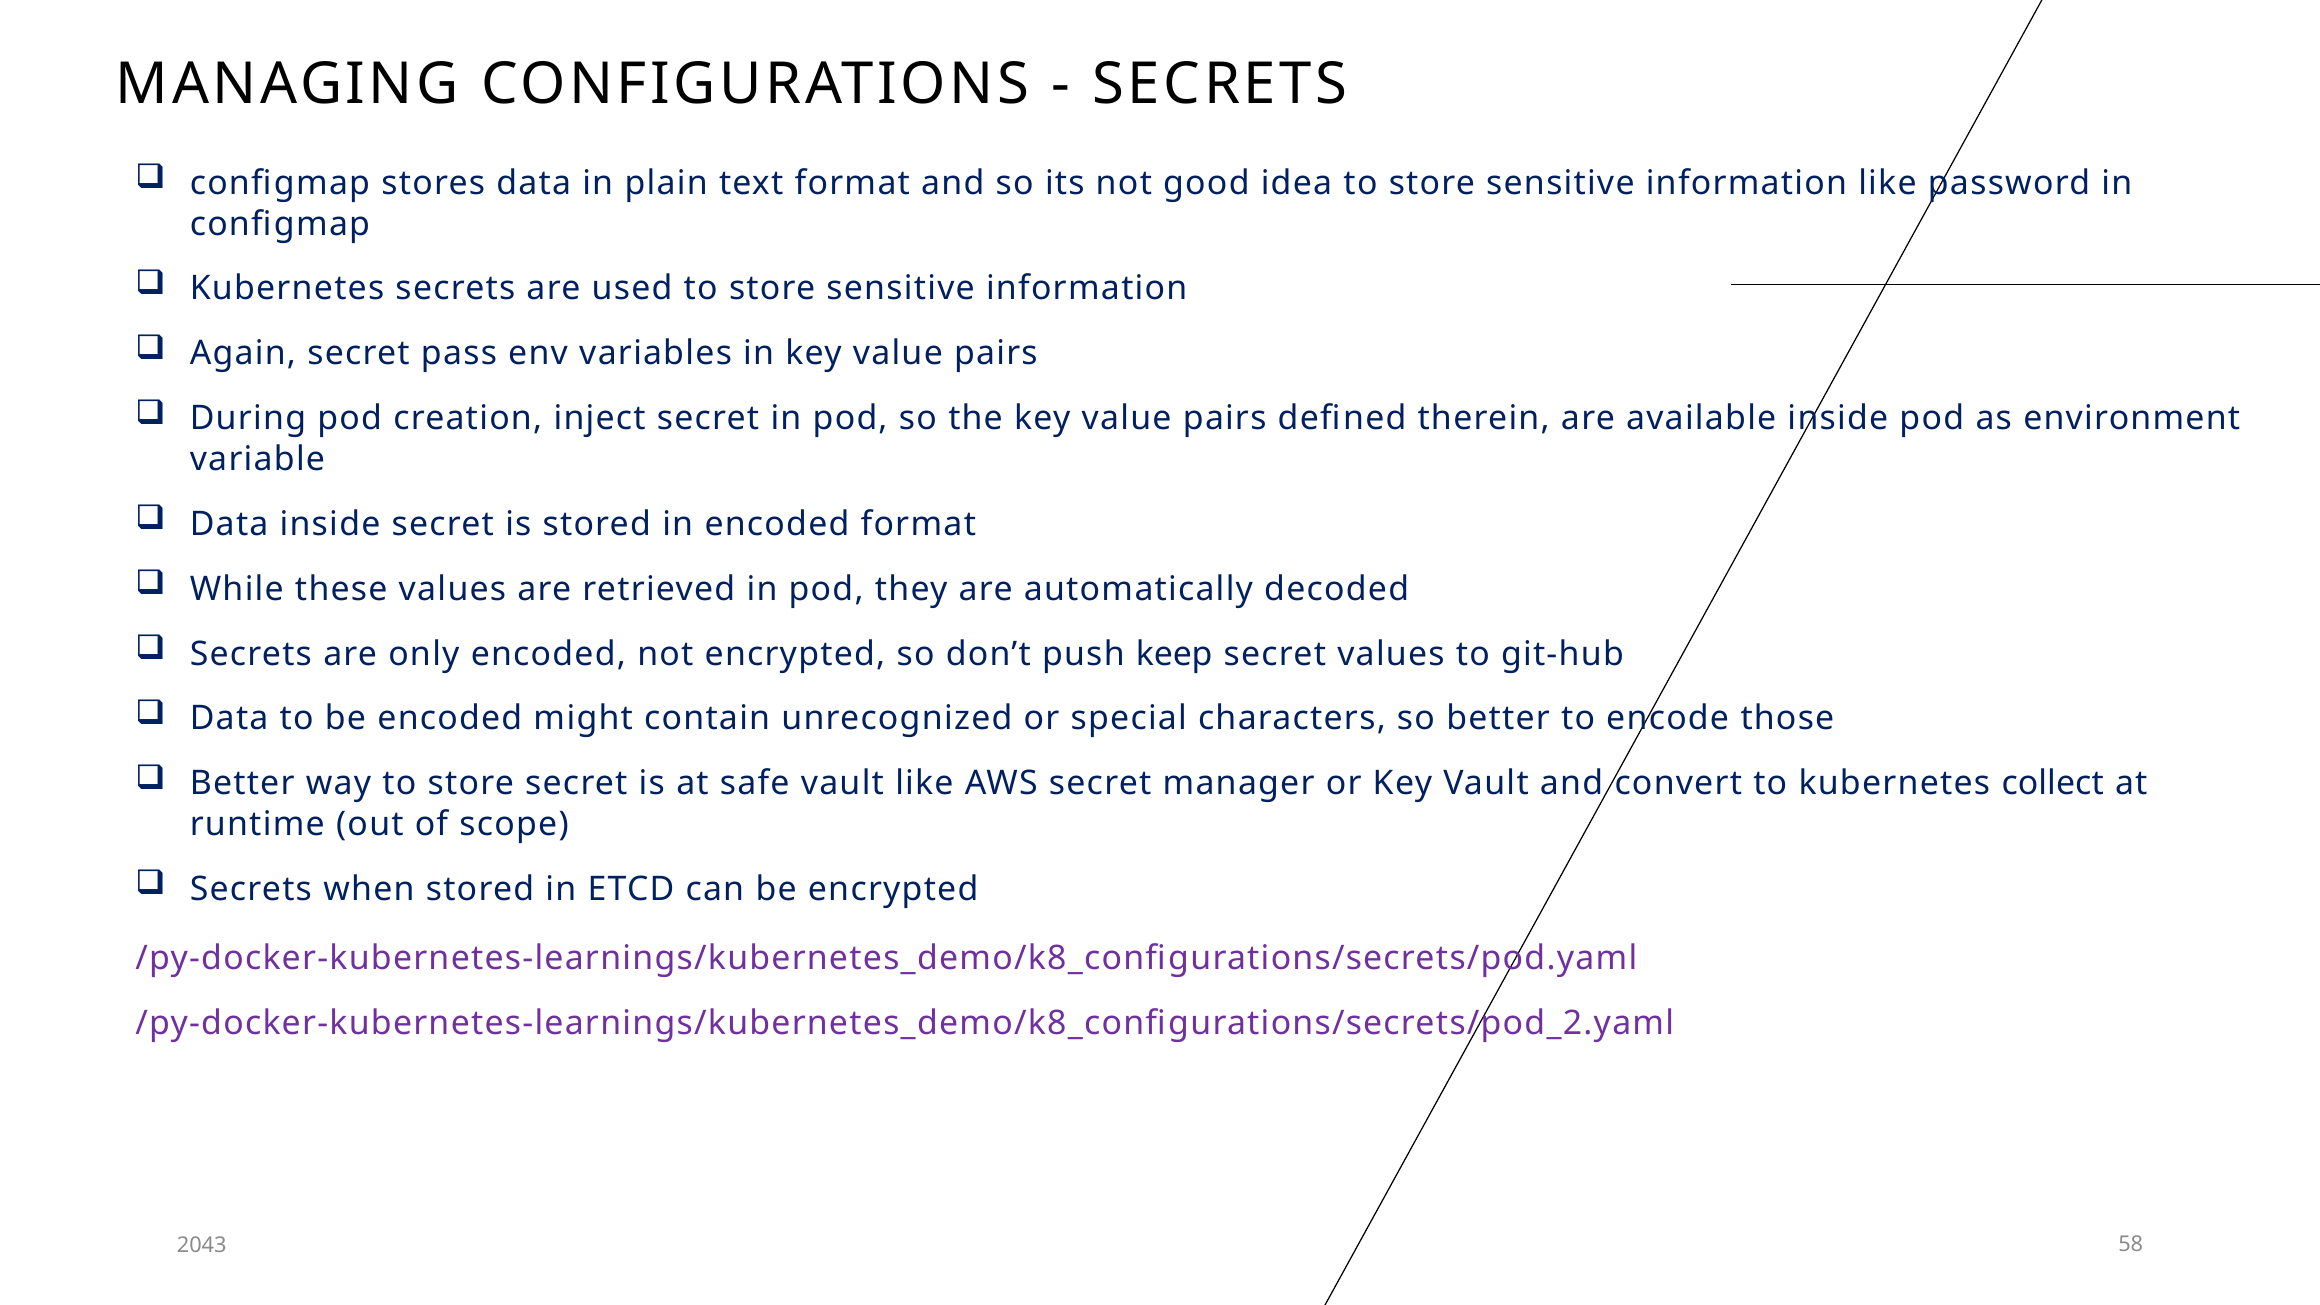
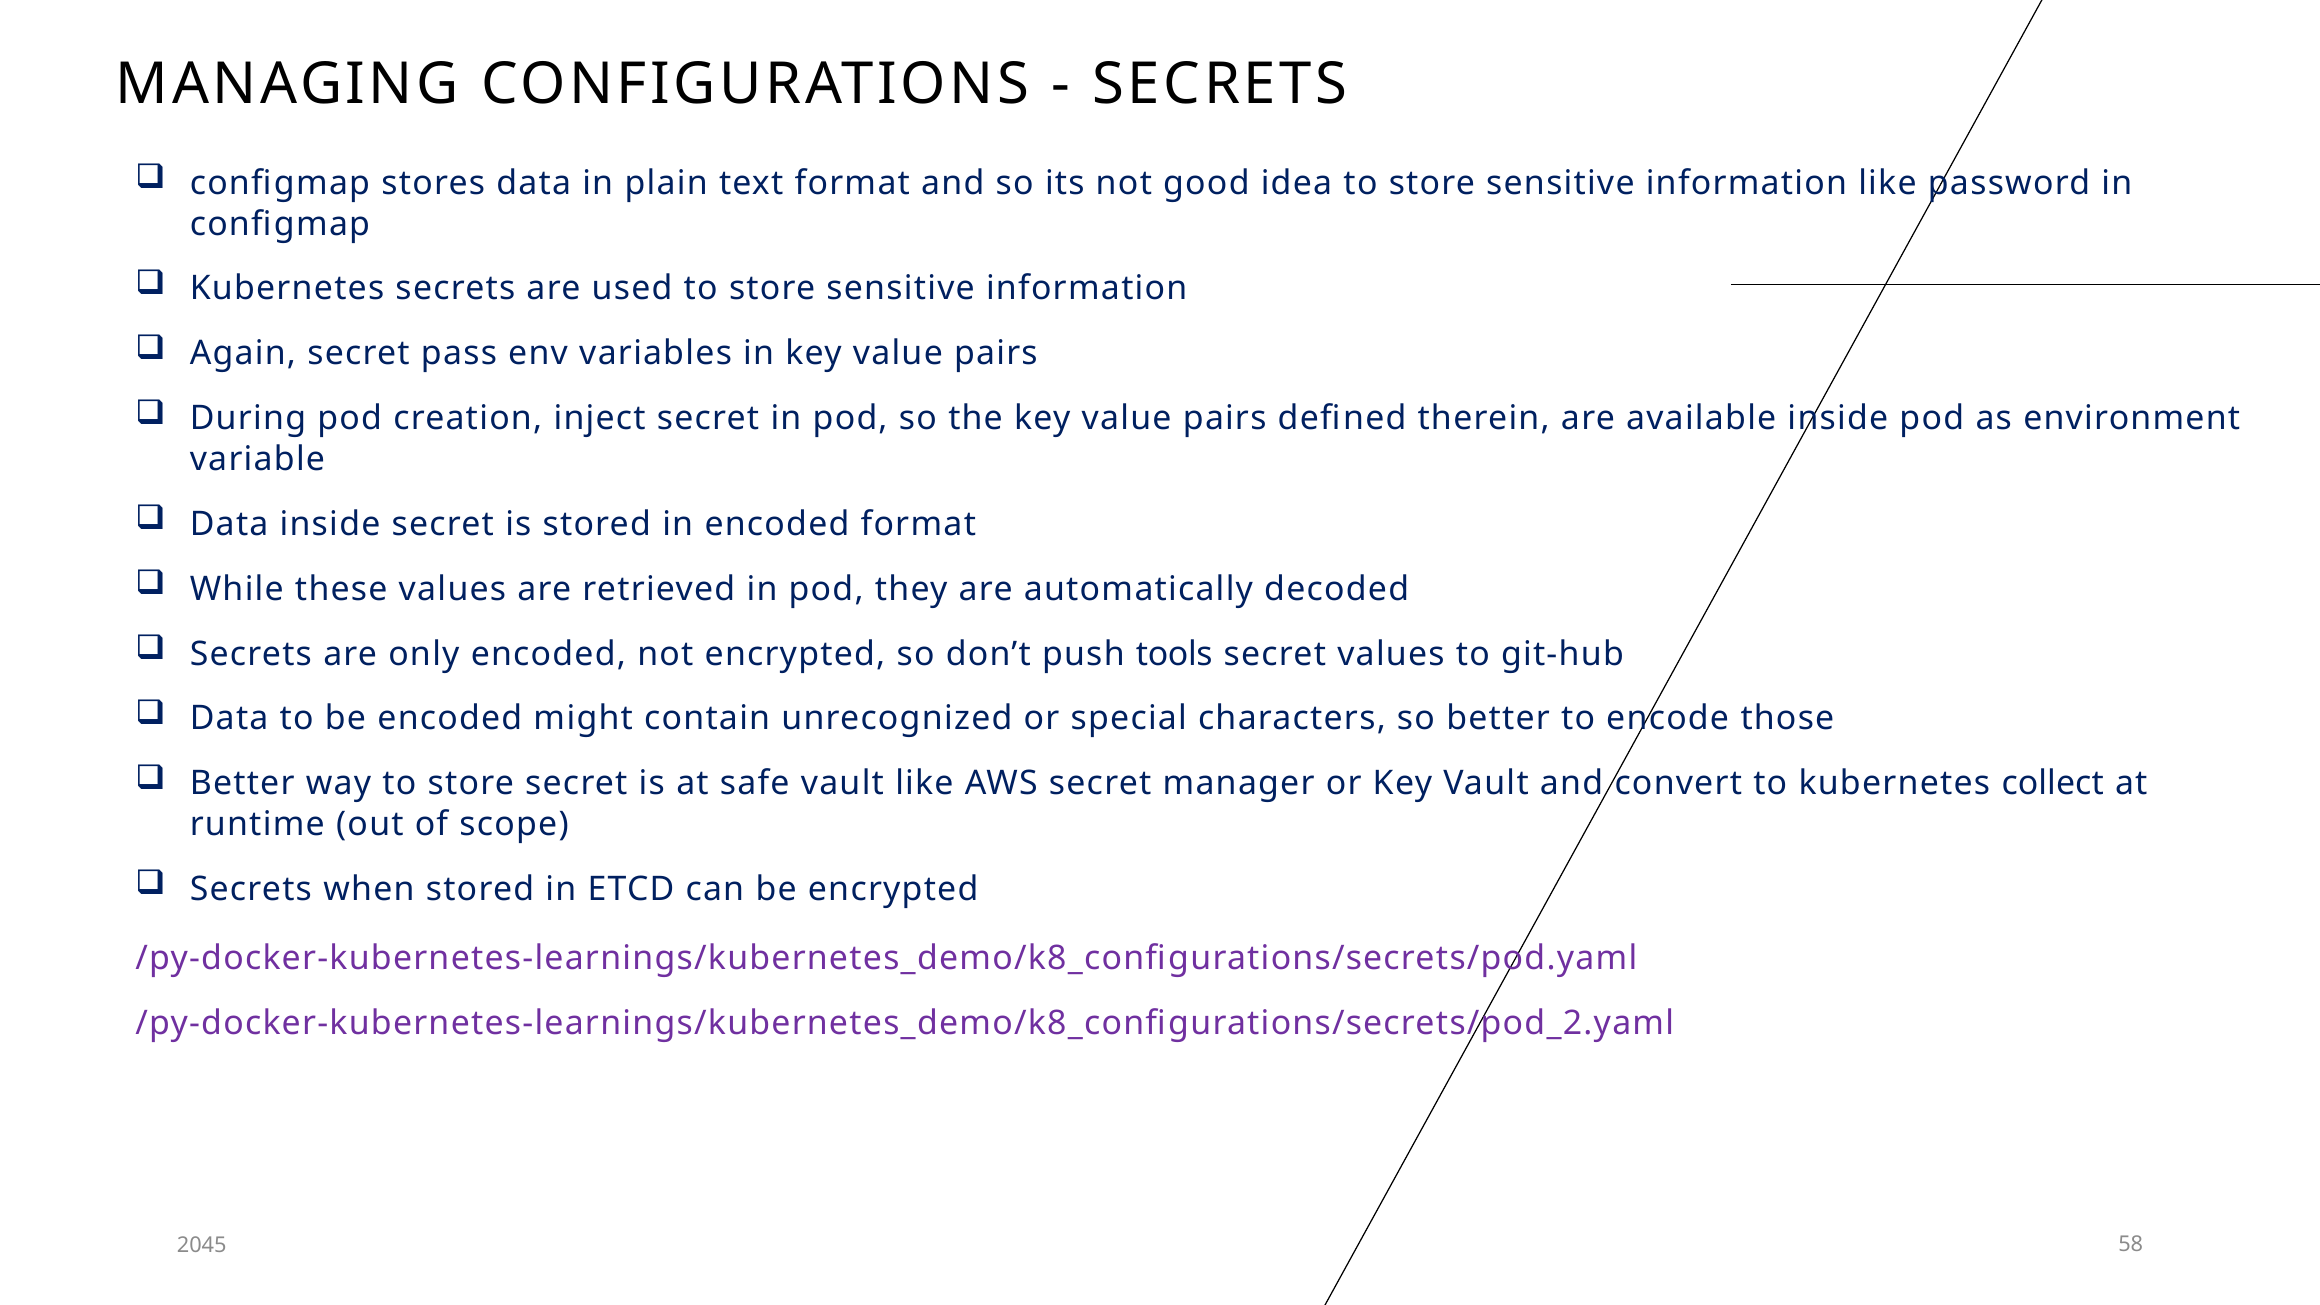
keep: keep -> tools
2043: 2043 -> 2045
